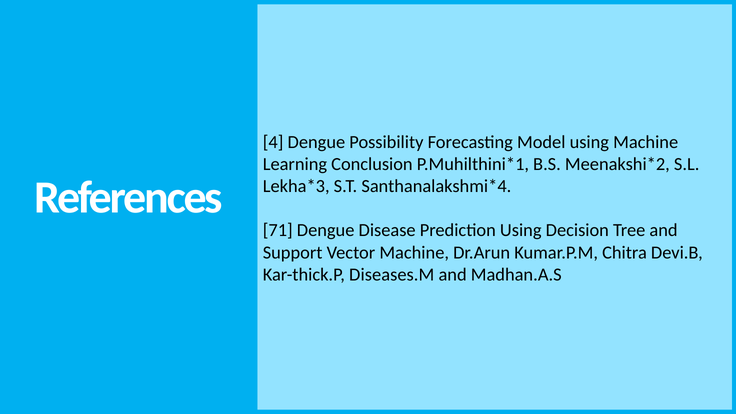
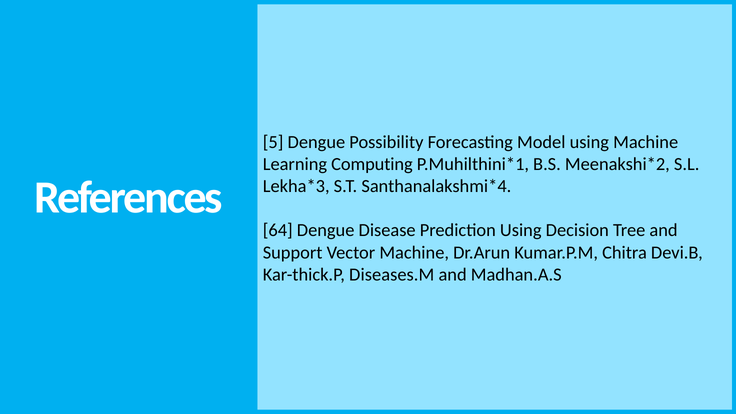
4: 4 -> 5
Conclusion: Conclusion -> Computing
71: 71 -> 64
